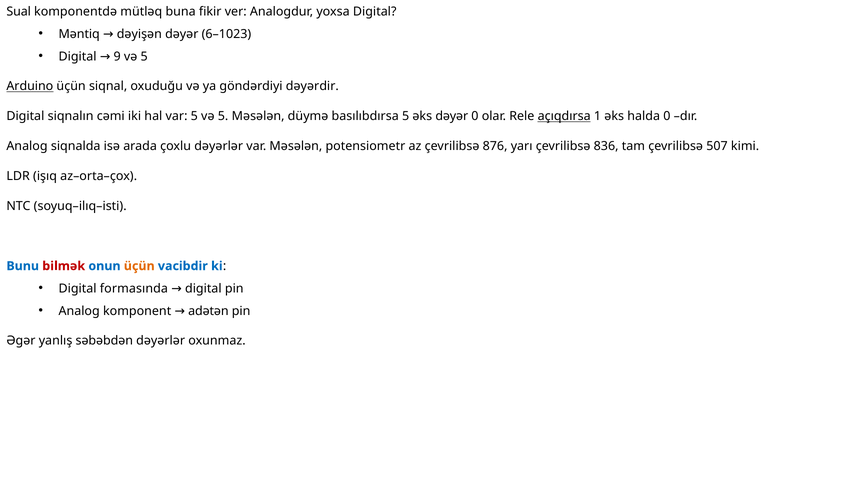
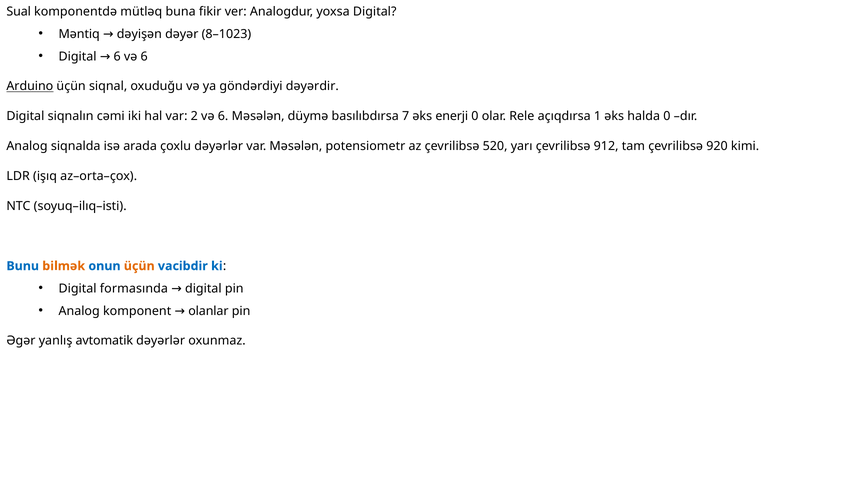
6–1023: 6–1023 -> 8–1023
Digital 9: 9 -> 6
5 at (144, 56): 5 -> 6
var 5: 5 -> 2
5 at (223, 116): 5 -> 6
basılıbdırsa 5: 5 -> 7
əks dəyər: dəyər -> enerji
açıqdırsa underline: present -> none
876: 876 -> 520
836: 836 -> 912
507: 507 -> 920
bilmək colour: red -> orange
adətən: adətən -> olanlar
səbəbdən: səbəbdən -> avtomatik
